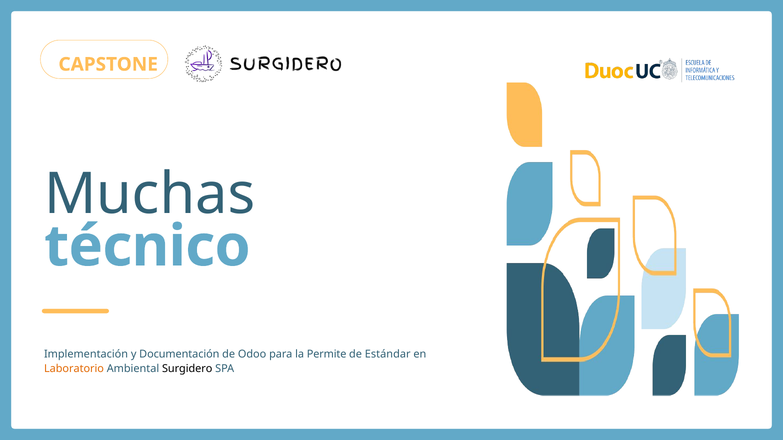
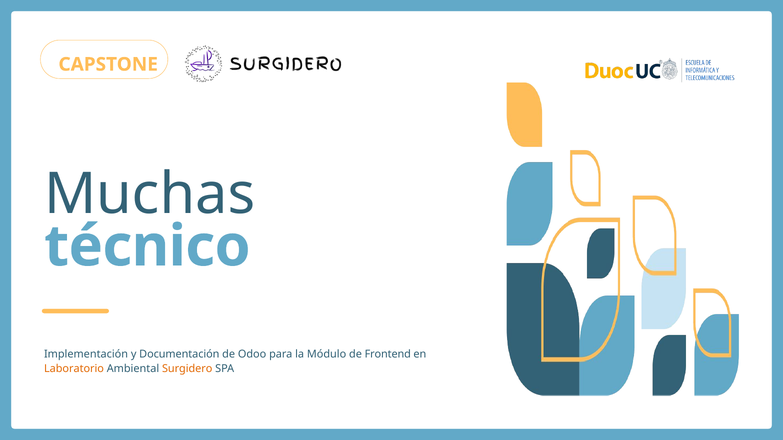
Permite: Permite -> Módulo
Estándar: Estándar -> Frontend
Surgidero colour: black -> orange
